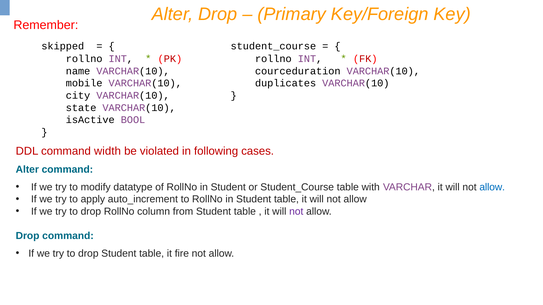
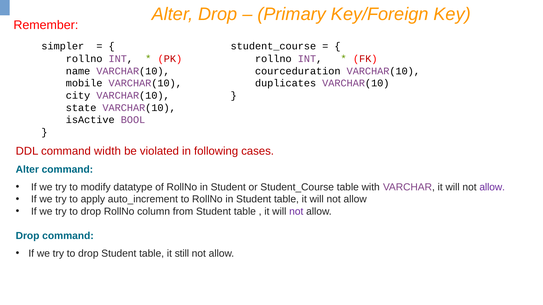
skipped: skipped -> simpler
allow at (492, 187) colour: blue -> purple
fire: fire -> still
